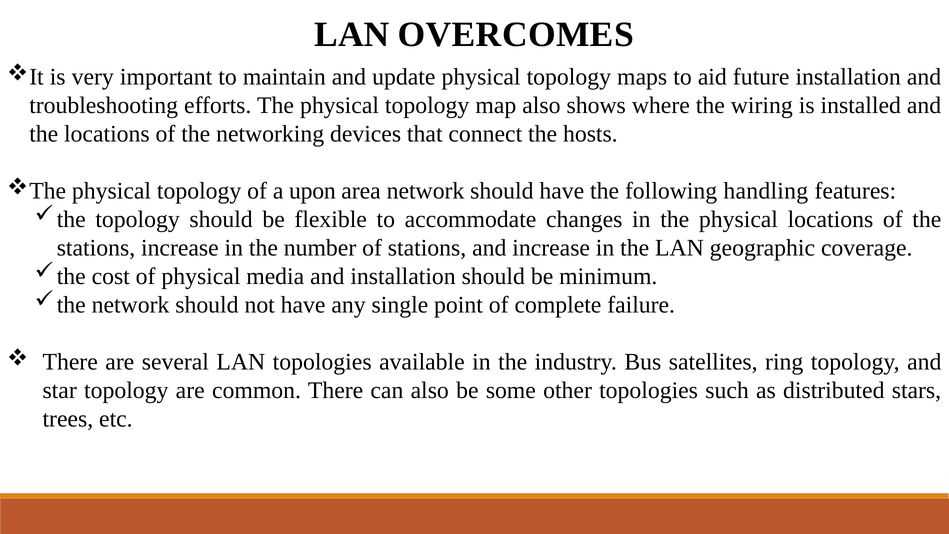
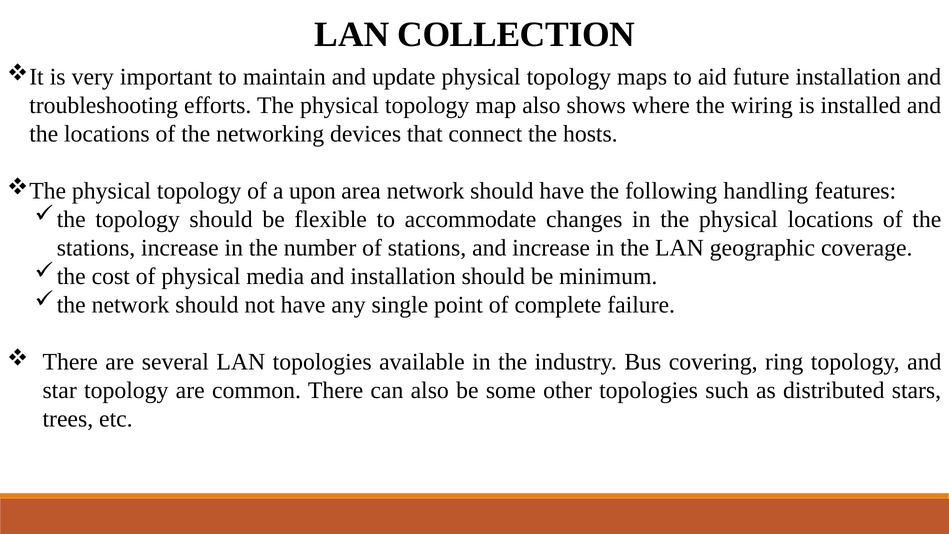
OVERCOMES: OVERCOMES -> COLLECTION
satellites: satellites -> covering
